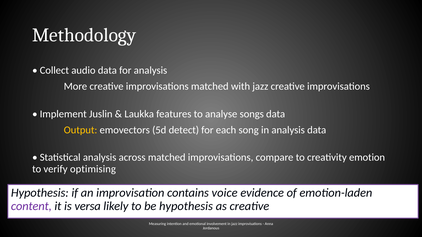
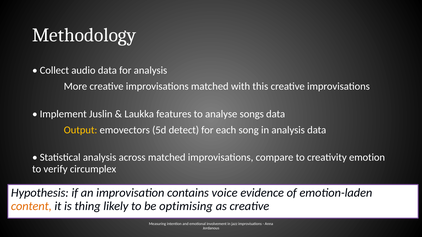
with jazz: jazz -> this
optimising: optimising -> circumplex
content colour: purple -> orange
versa: versa -> thing
be hypothesis: hypothesis -> optimising
